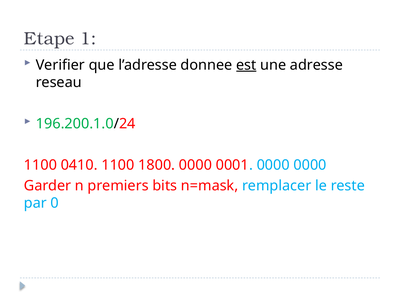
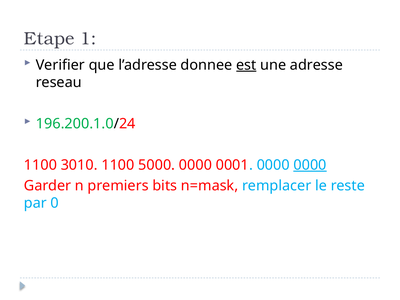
0410: 0410 -> 3010
1800: 1800 -> 5000
0000 at (310, 165) underline: none -> present
